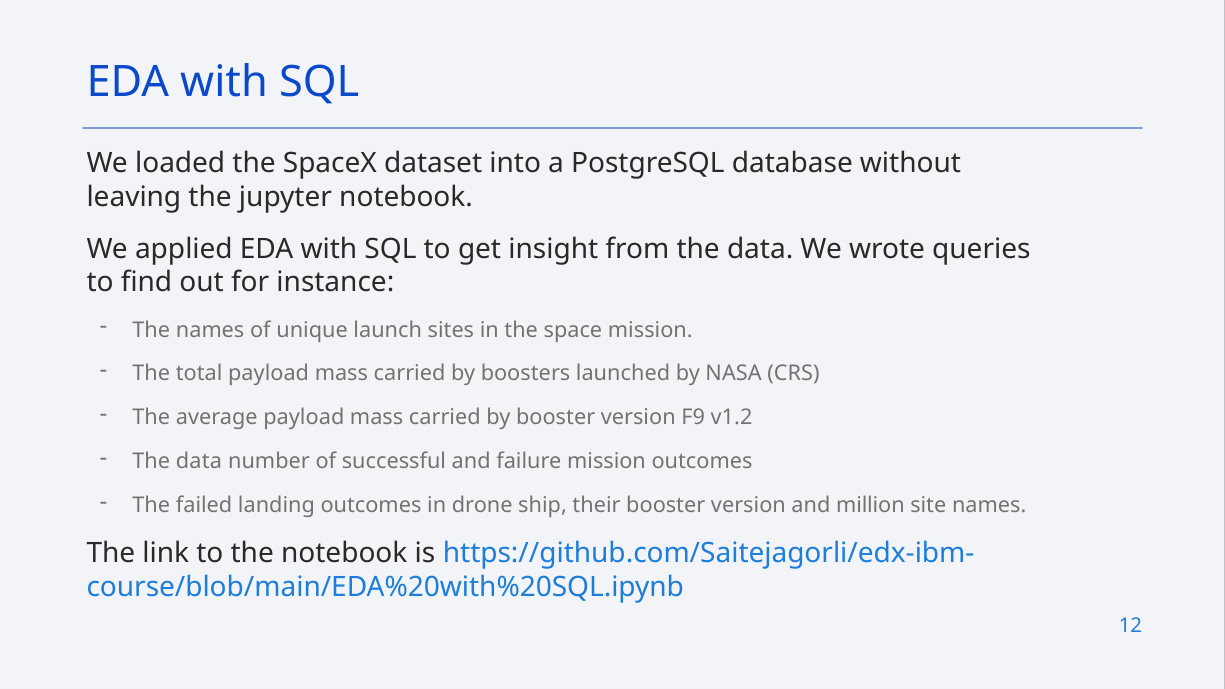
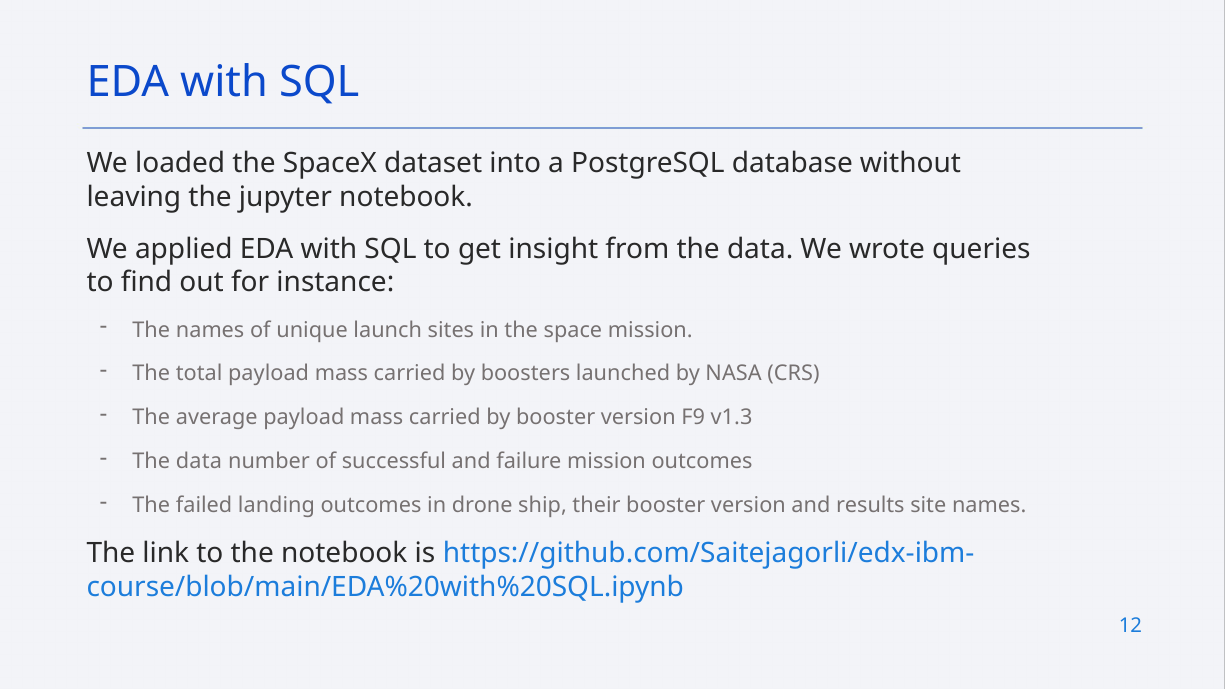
v1.2: v1.2 -> v1.3
million: million -> results
